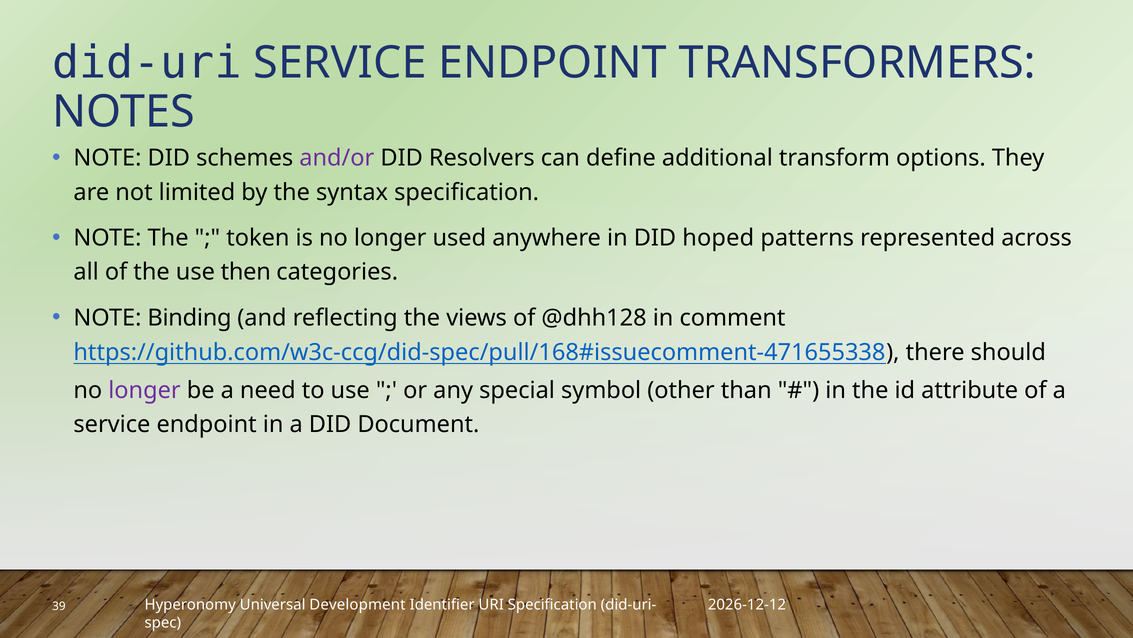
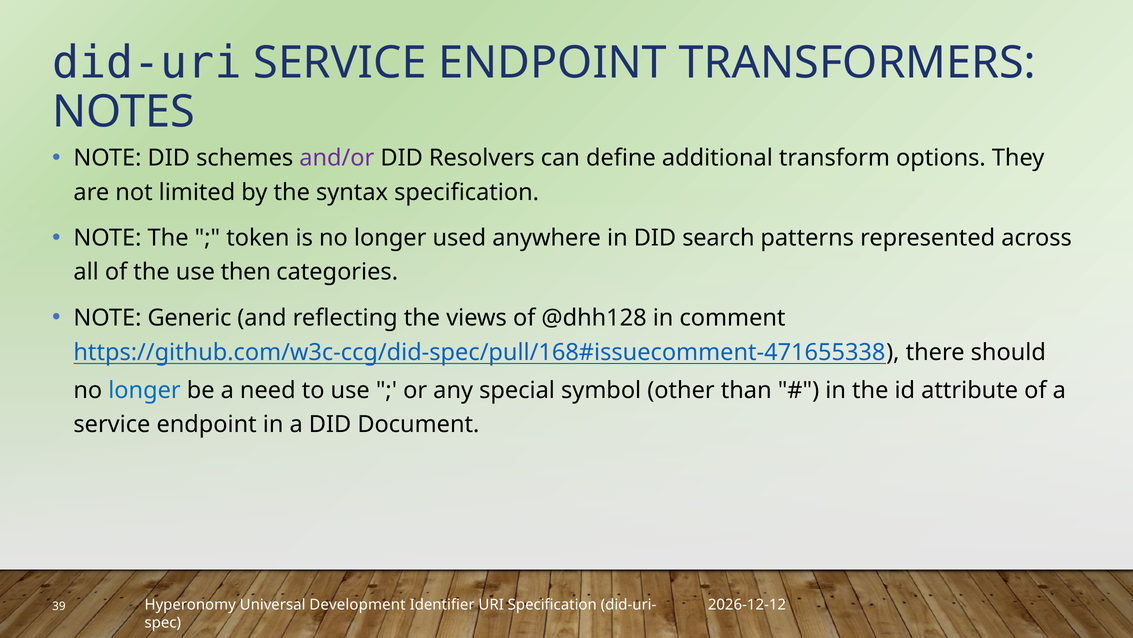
hoped: hoped -> search
Binding: Binding -> Generic
longer at (144, 390) colour: purple -> blue
